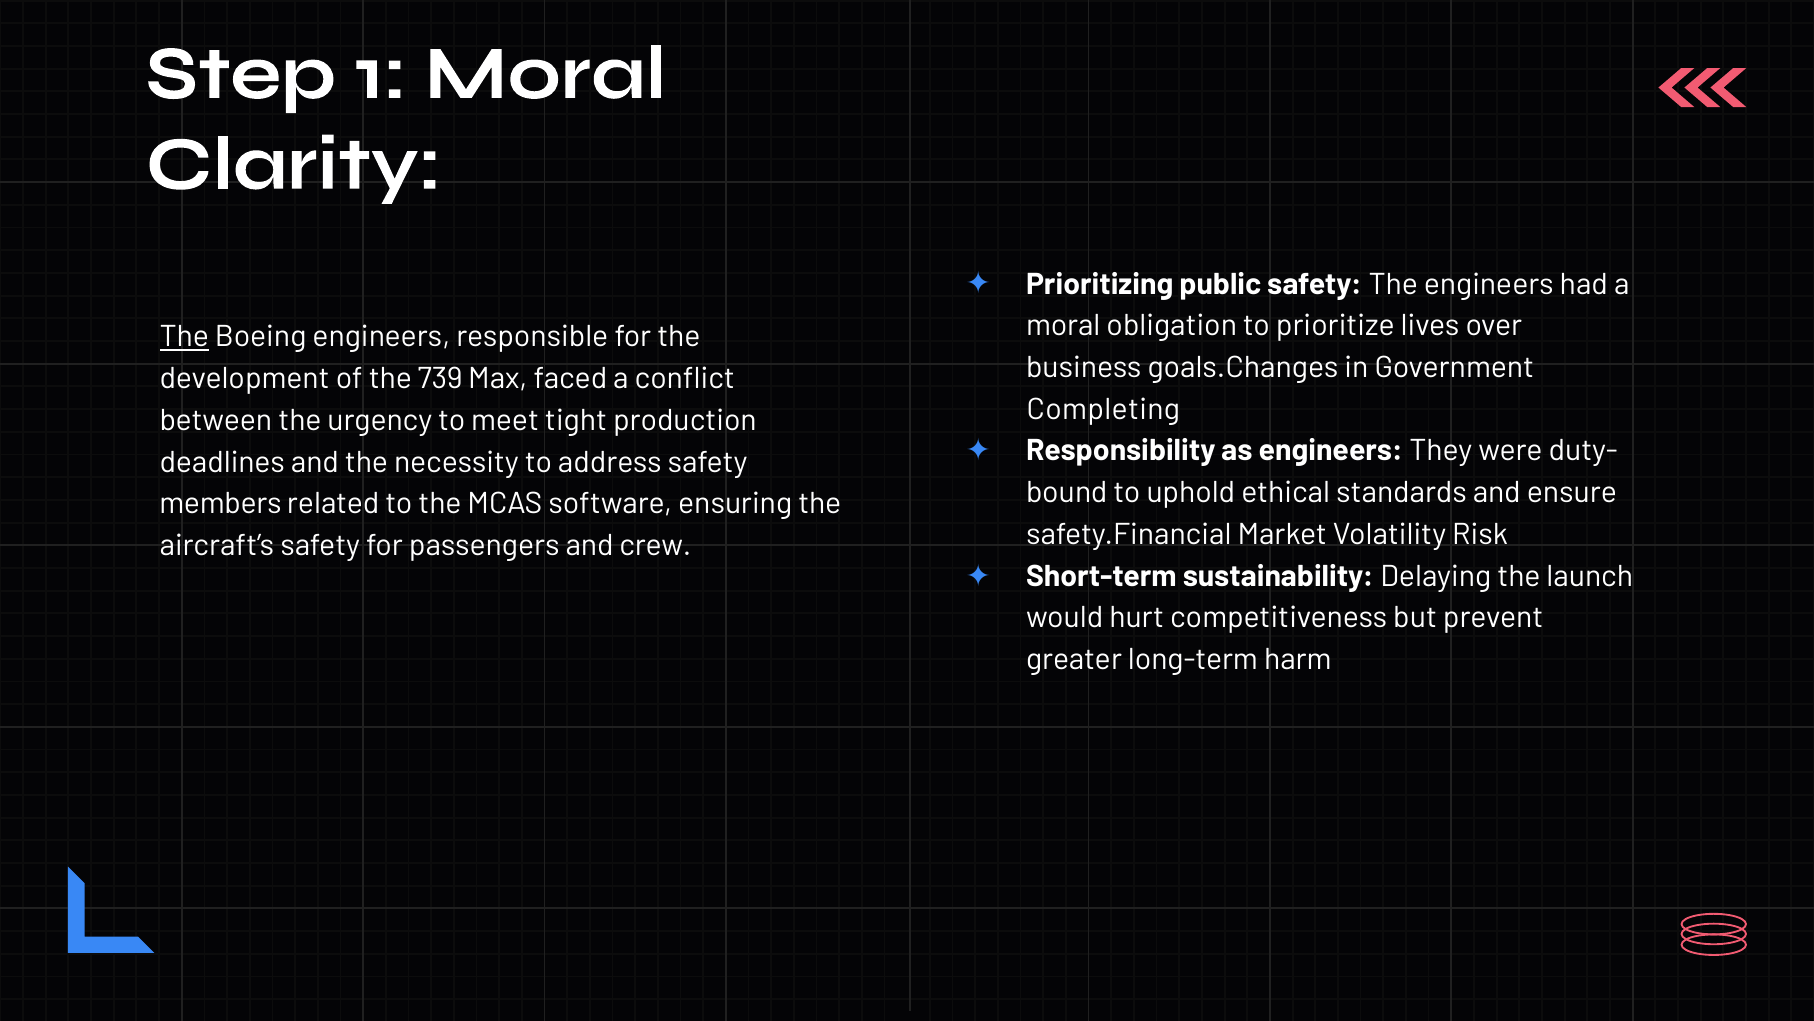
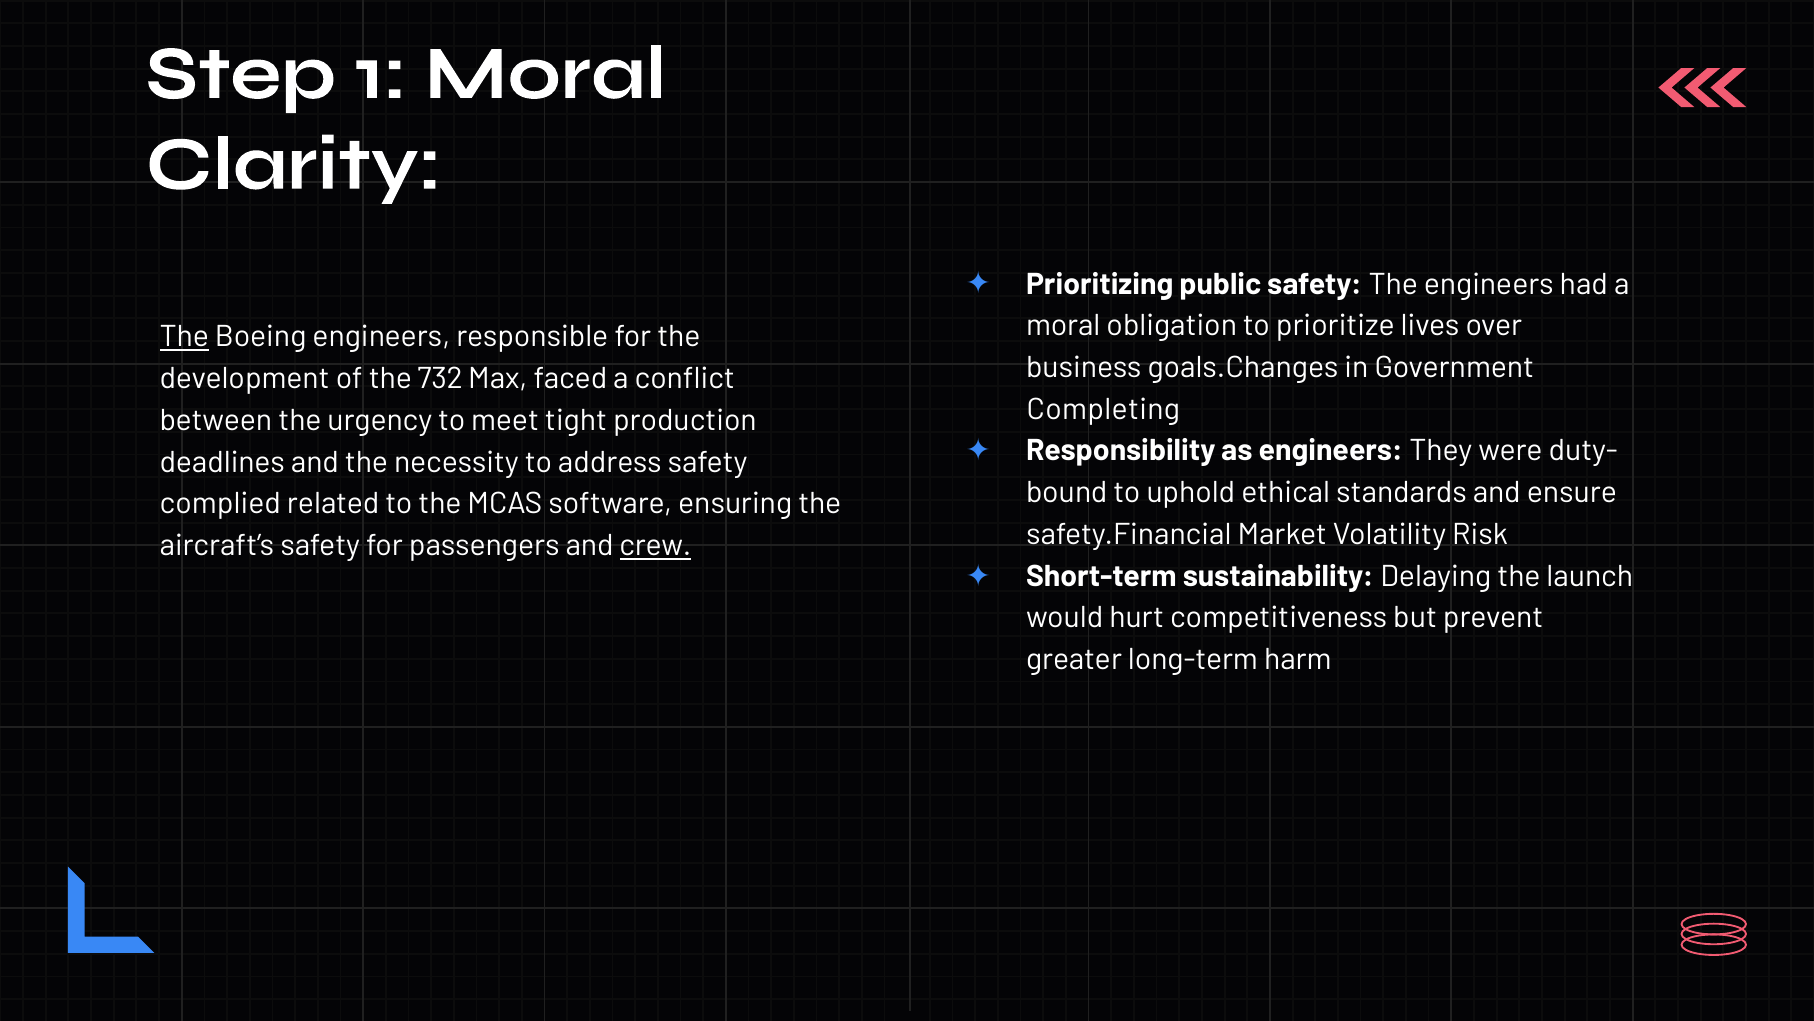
739: 739 -> 732
members: members -> complied
crew underline: none -> present
